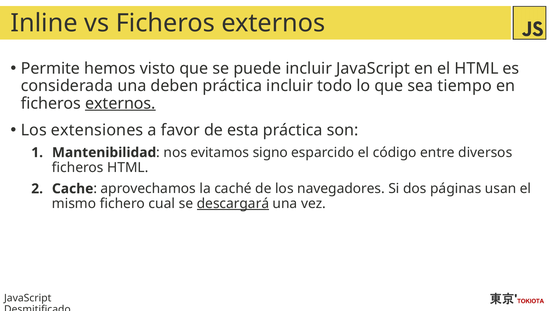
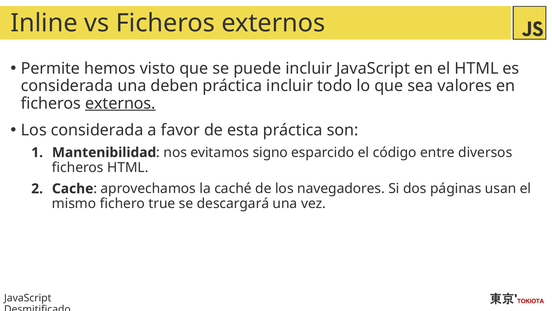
tiempo: tiempo -> valores
Los extensiones: extensiones -> considerada
cual: cual -> true
descargará underline: present -> none
